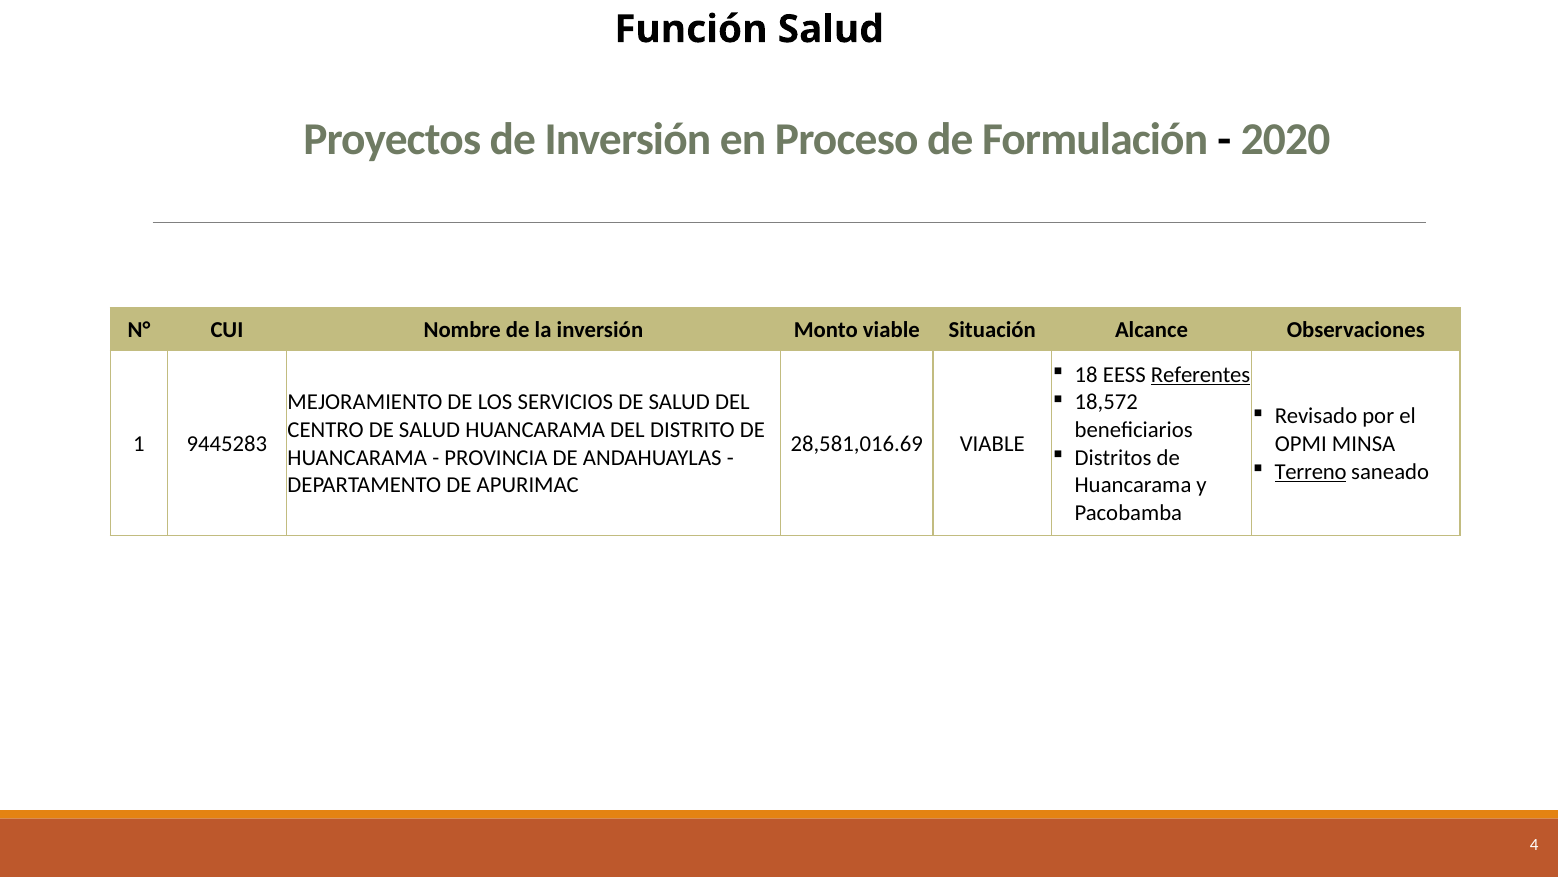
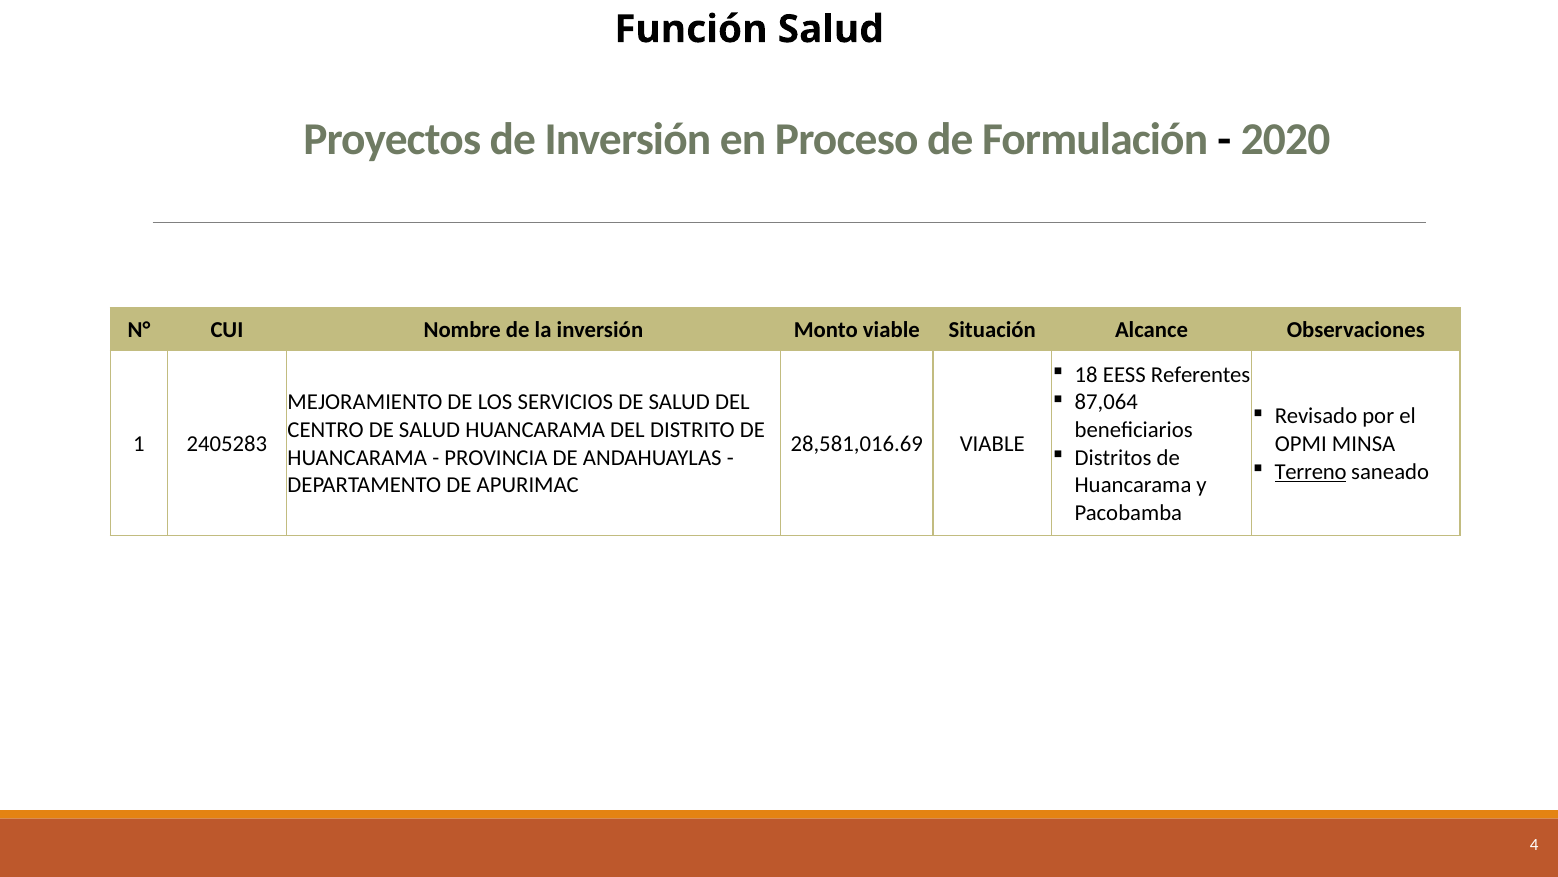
Referentes underline: present -> none
18,572: 18,572 -> 87,064
9445283: 9445283 -> 2405283
